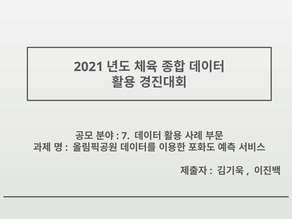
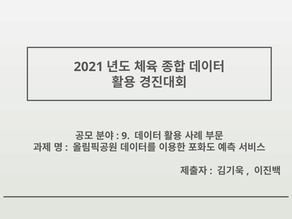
7: 7 -> 9
